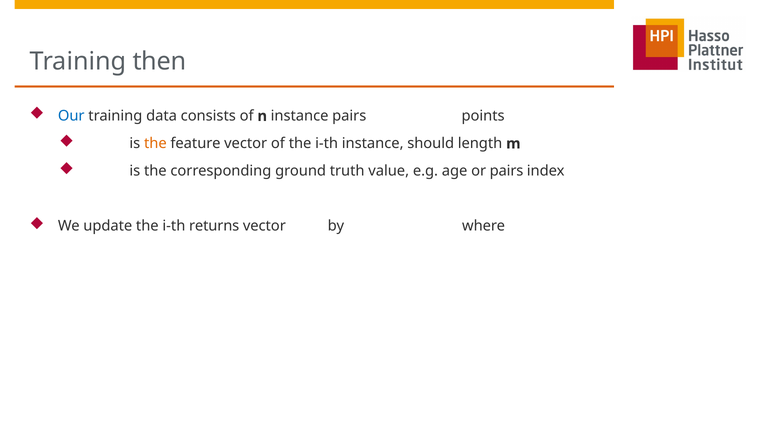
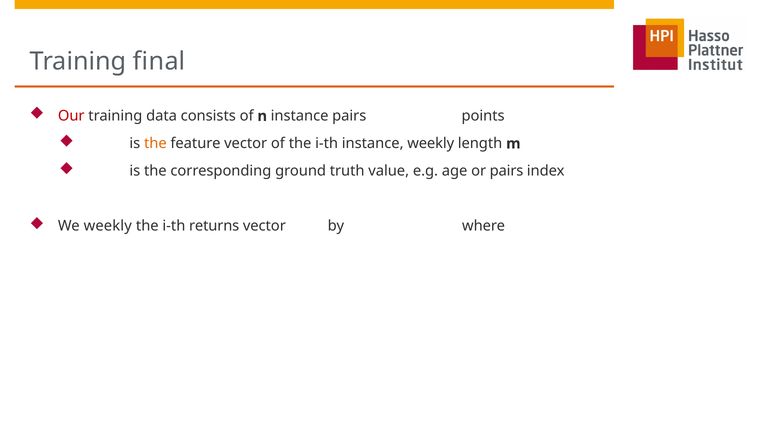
then: then -> final
Our colour: blue -> red
instance should: should -> weekly
We update: update -> weekly
